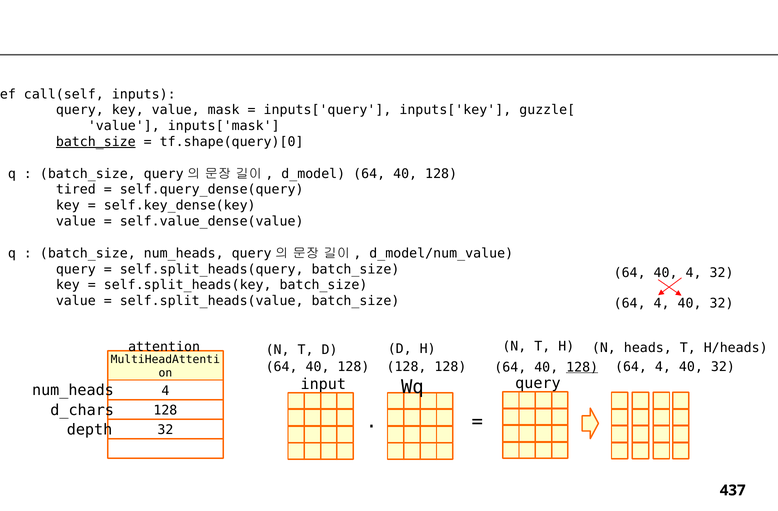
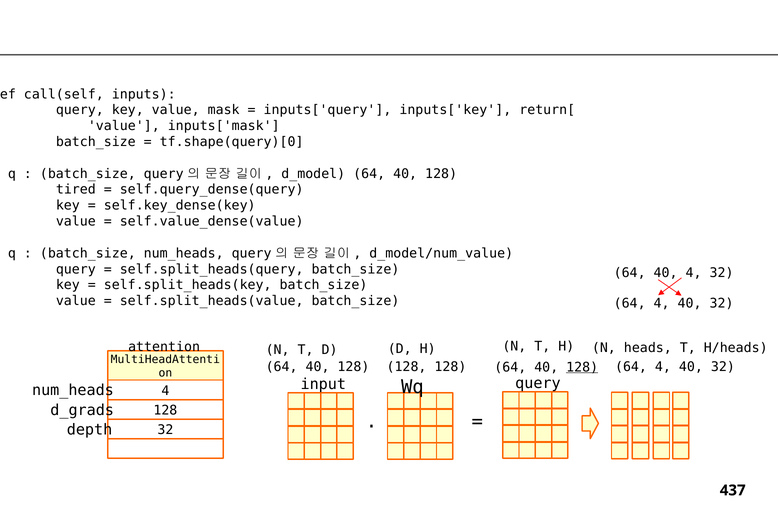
guzzle[: guzzle[ -> return[
batch_size at (96, 142) underline: present -> none
d_chars: d_chars -> d_grads
